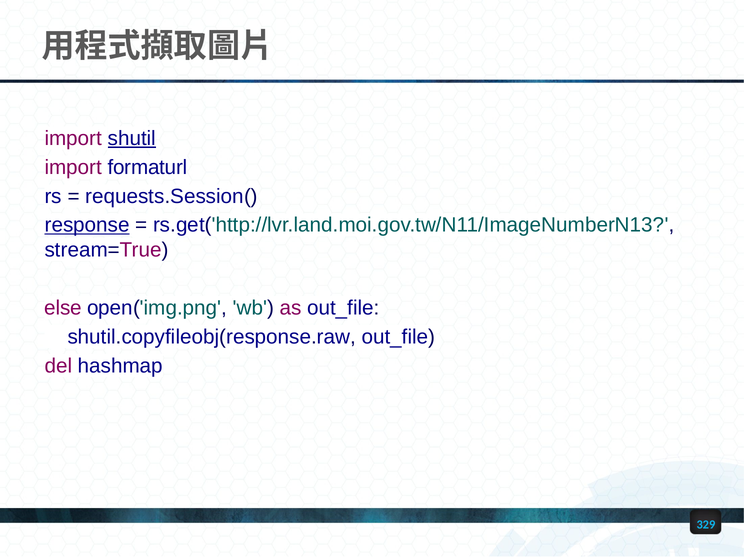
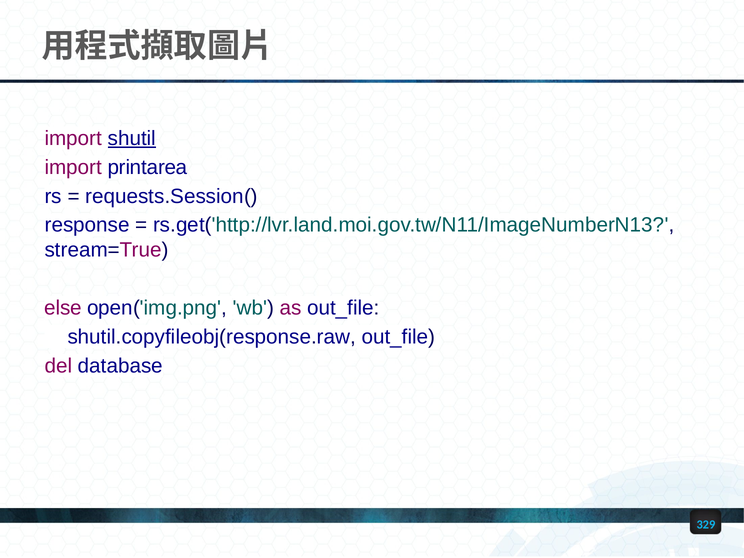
formaturl: formaturl -> printarea
response underline: present -> none
hashmap: hashmap -> database
